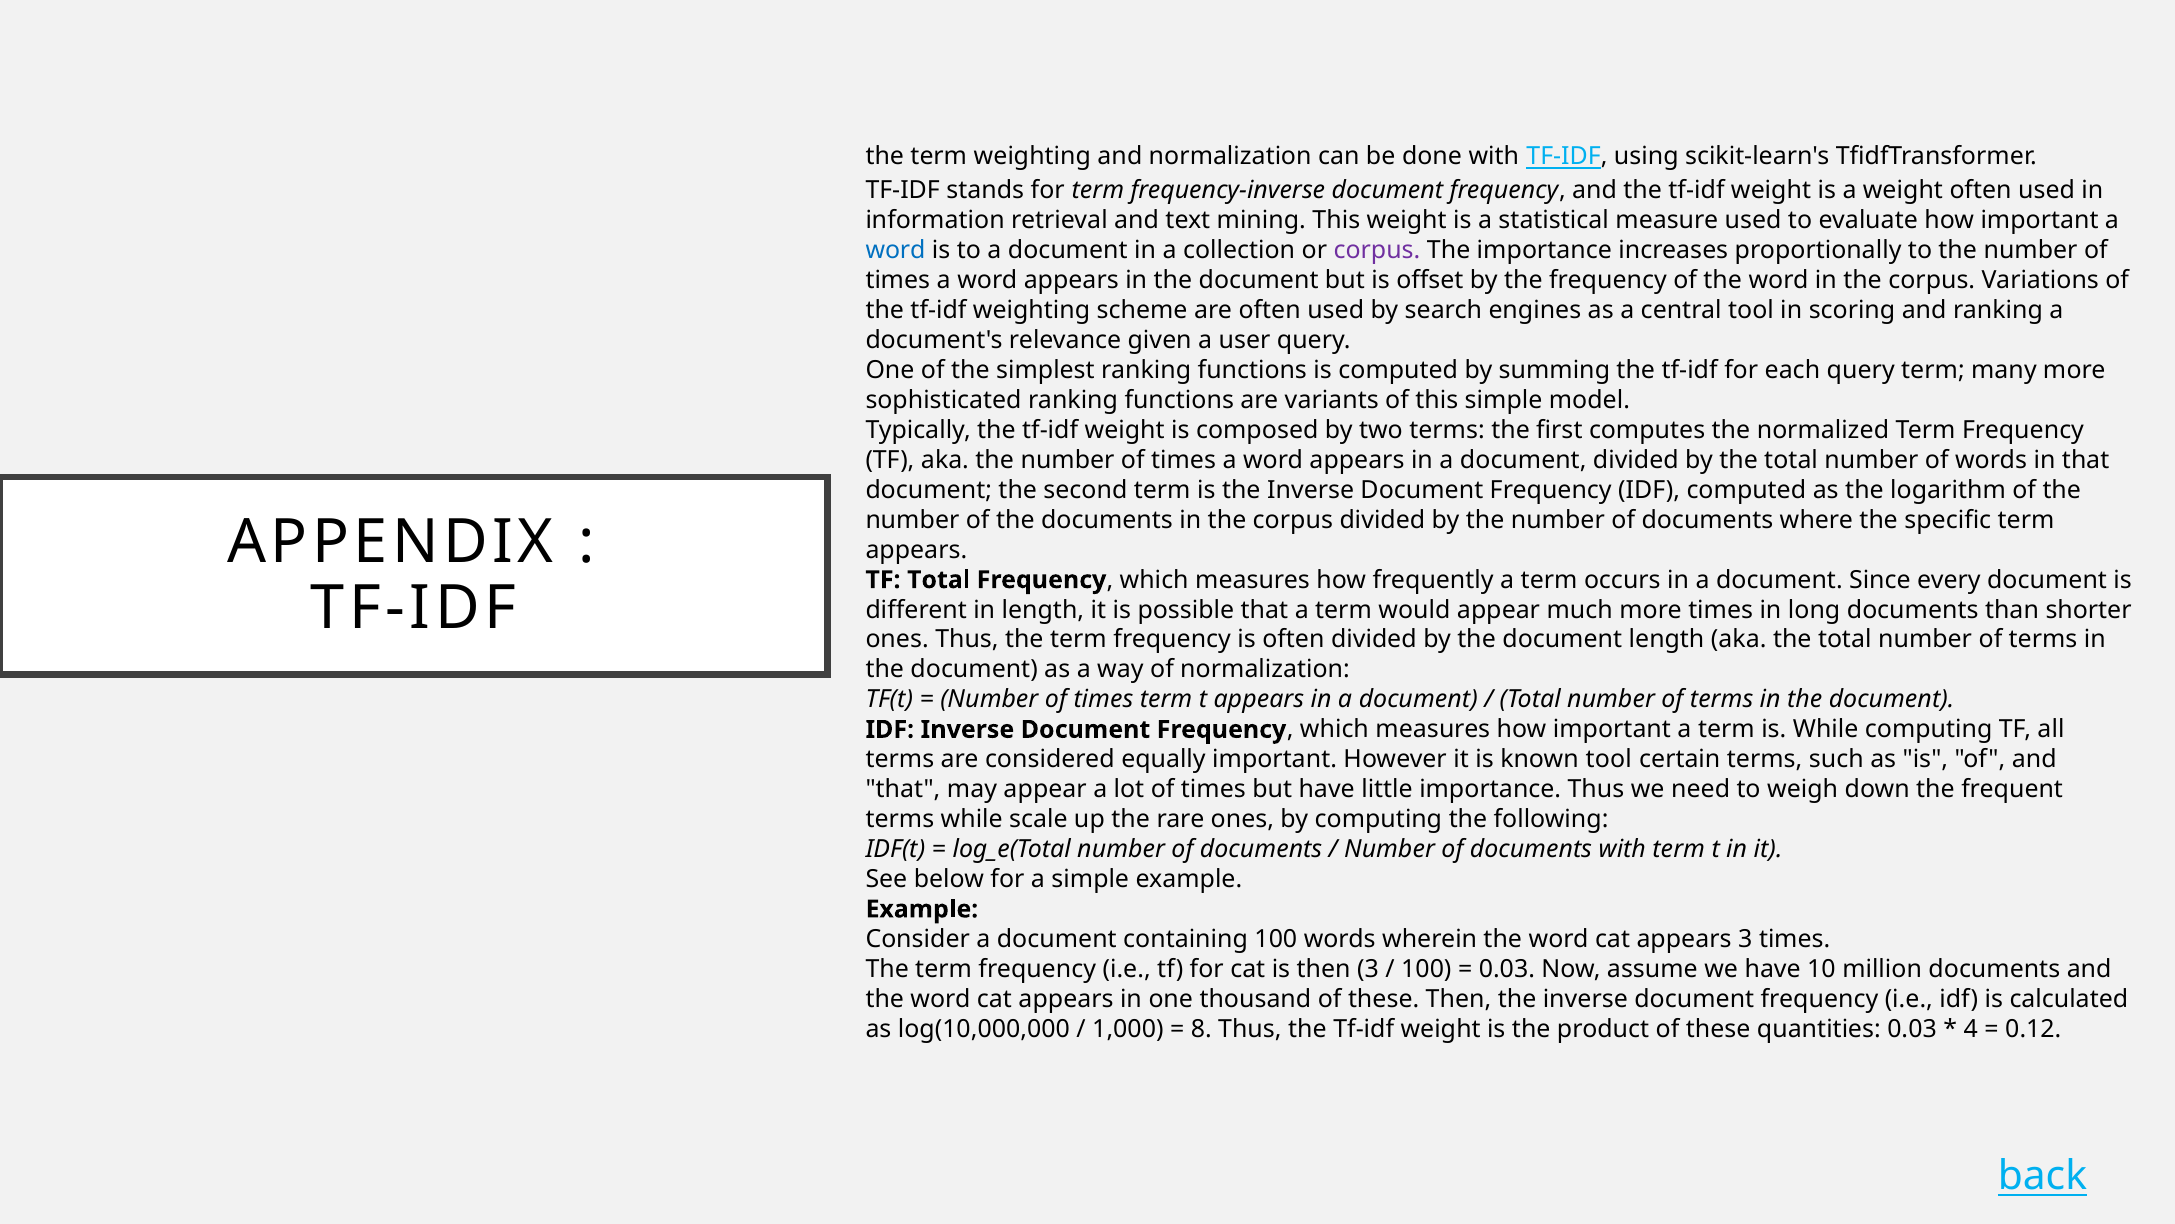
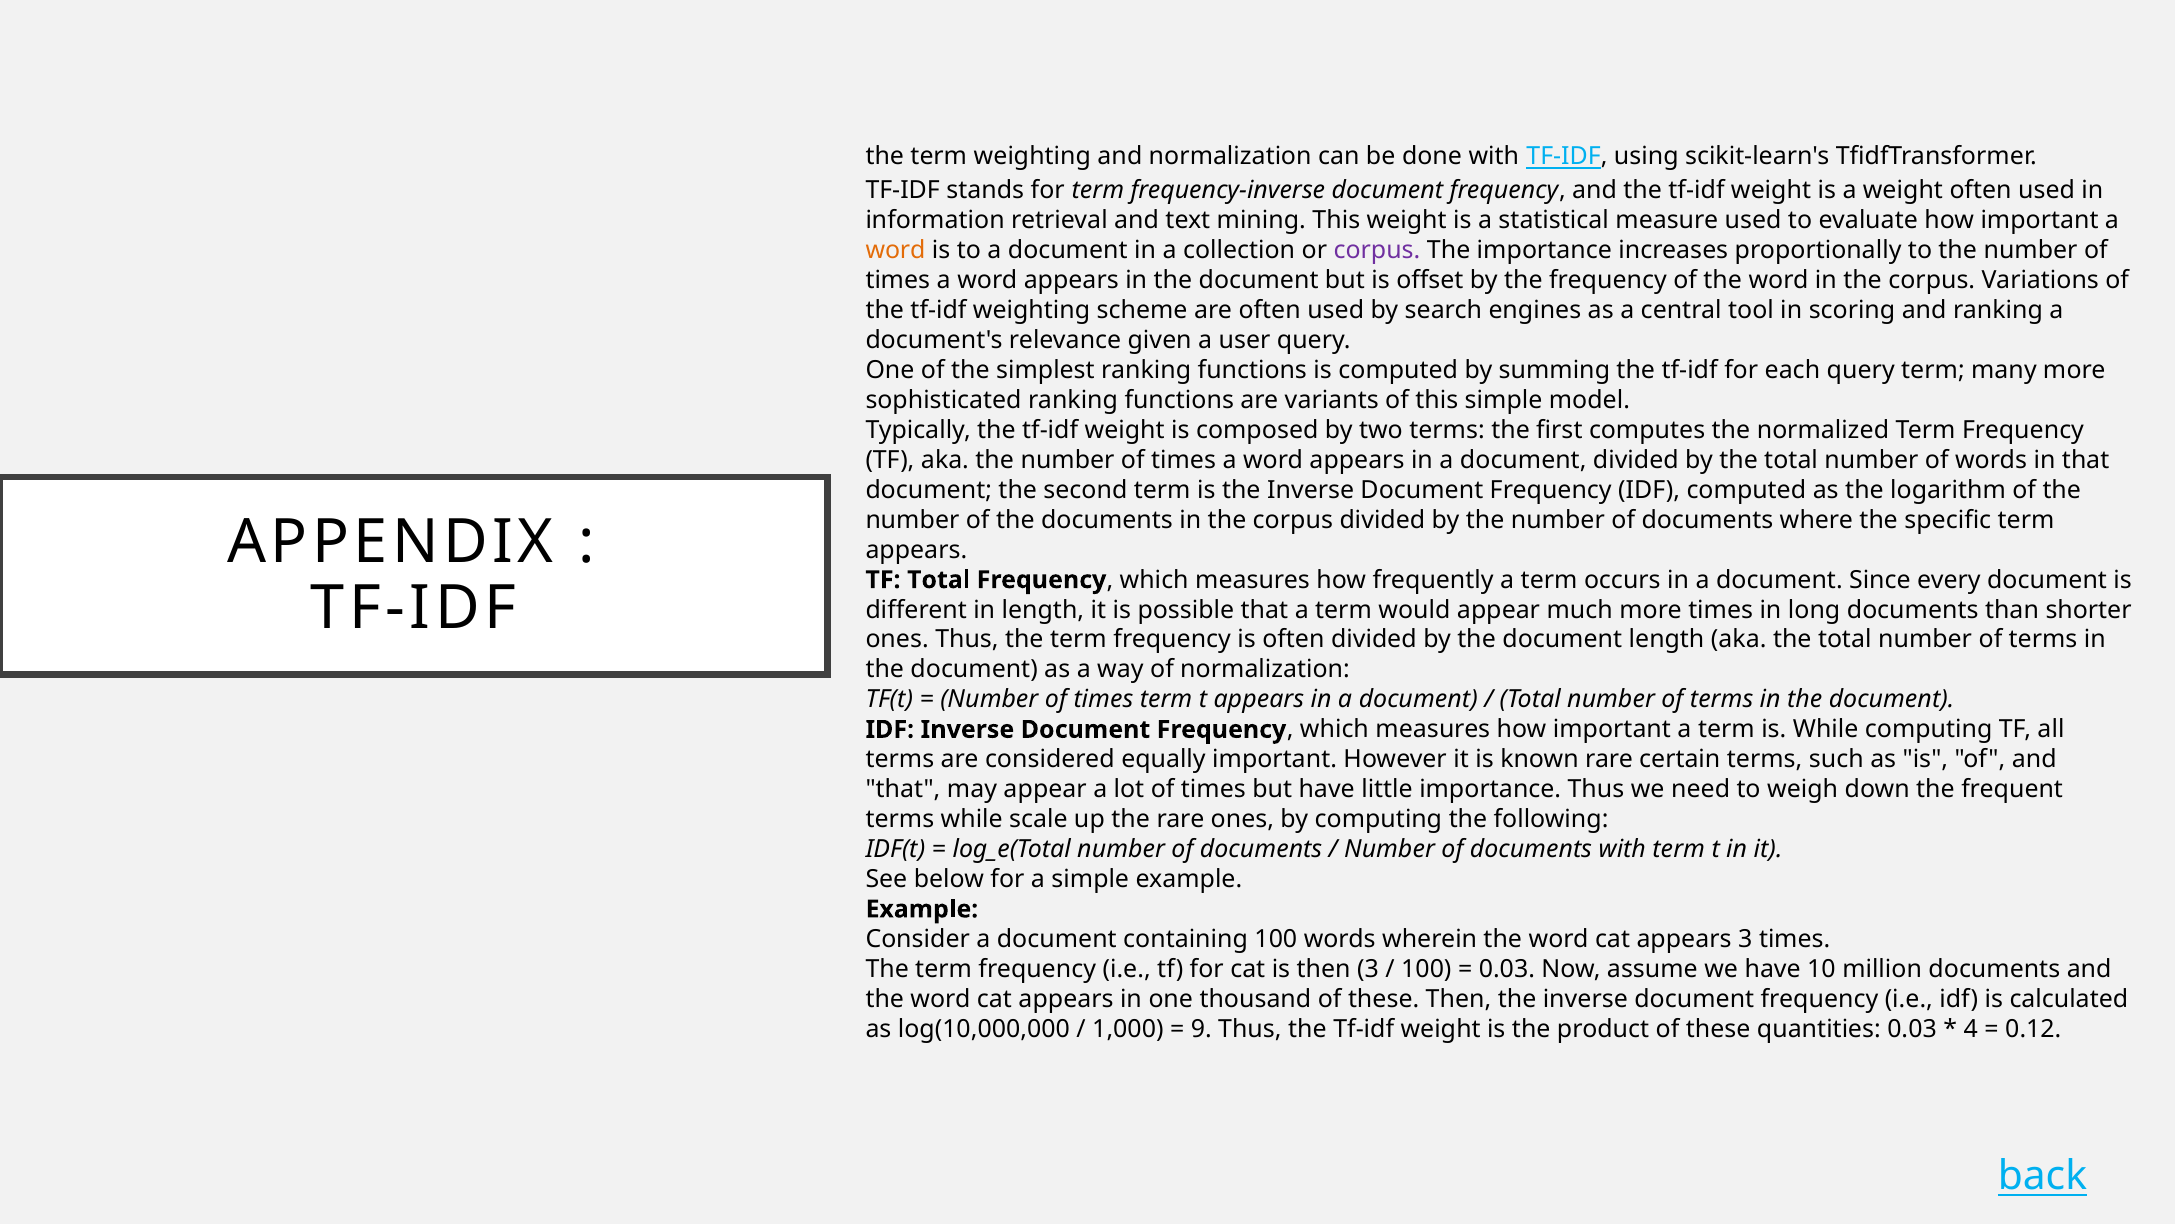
word at (896, 250) colour: blue -> orange
known tool: tool -> rare
8: 8 -> 9
